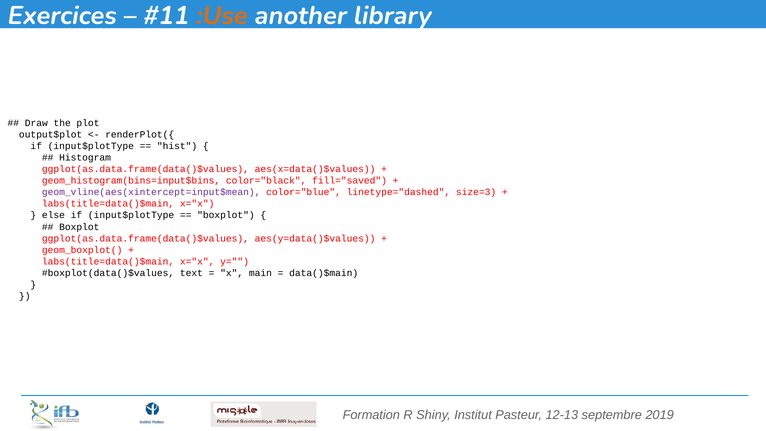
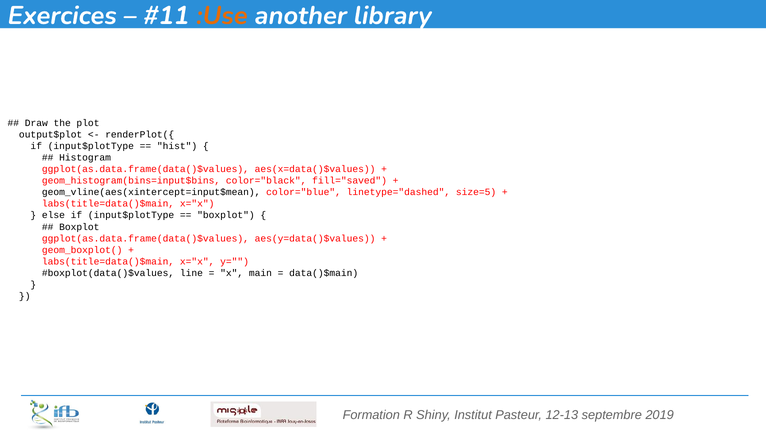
geom_vline(aes(xintercept=input$mean colour: purple -> black
size=3: size=3 -> size=5
text: text -> line
